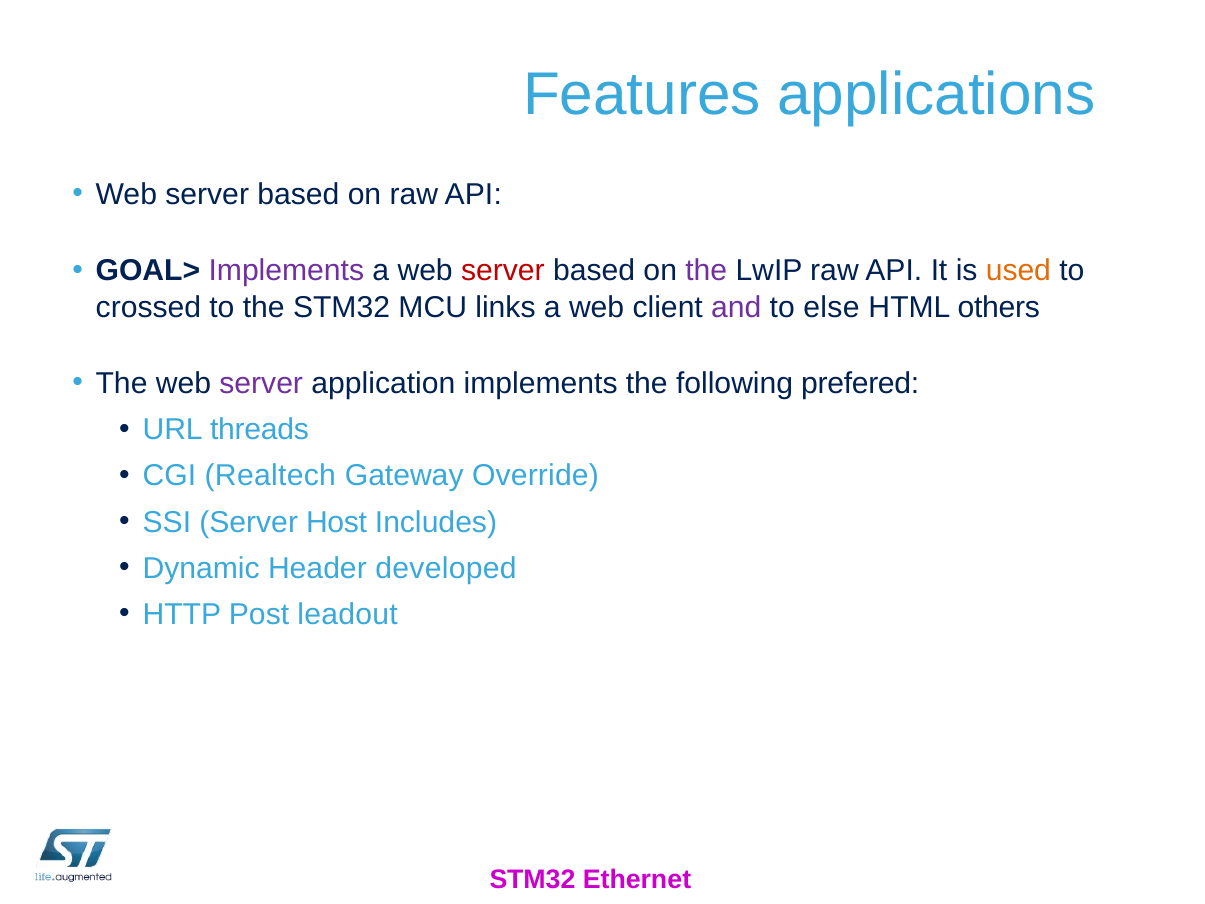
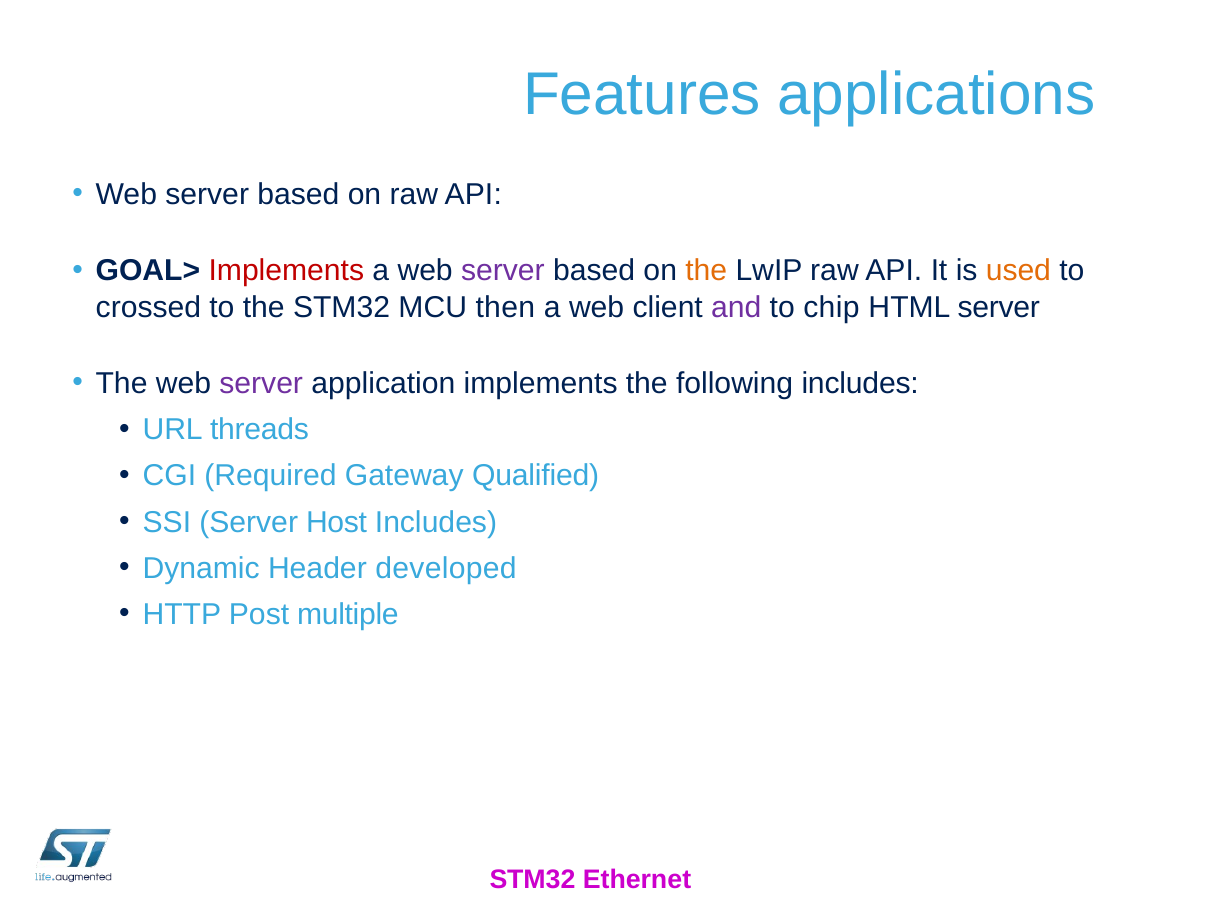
Implements at (286, 271) colour: purple -> red
server at (503, 271) colour: red -> purple
the at (706, 271) colour: purple -> orange
links: links -> then
else: else -> chip
HTML others: others -> server
following prefered: prefered -> includes
Realtech: Realtech -> Required
Override: Override -> Qualified
leadout: leadout -> multiple
